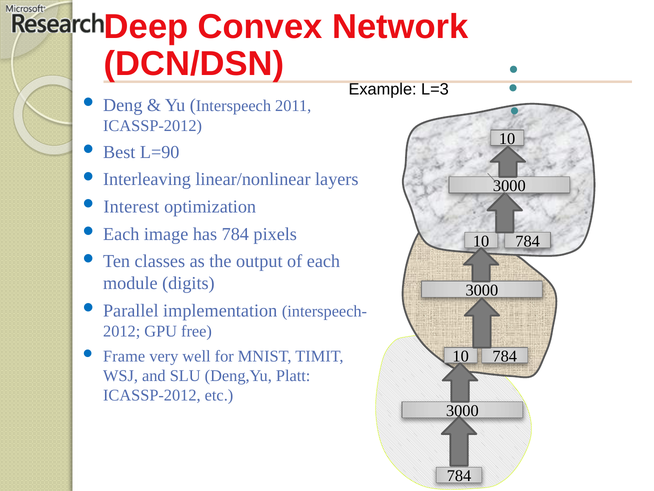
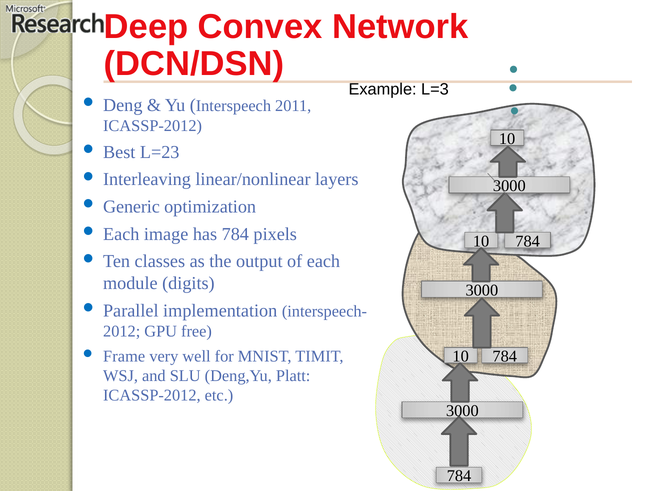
L=90: L=90 -> L=23
Interest: Interest -> Generic
